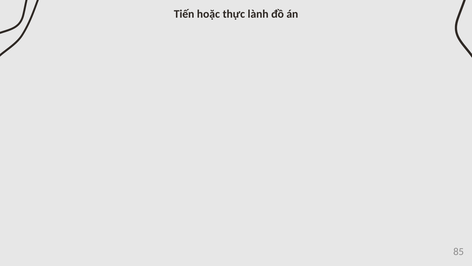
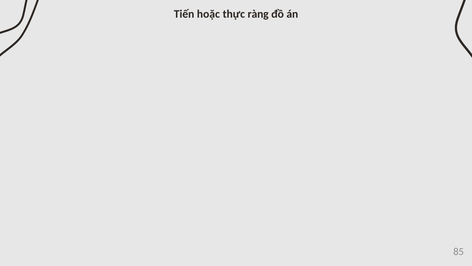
lành: lành -> ràng
